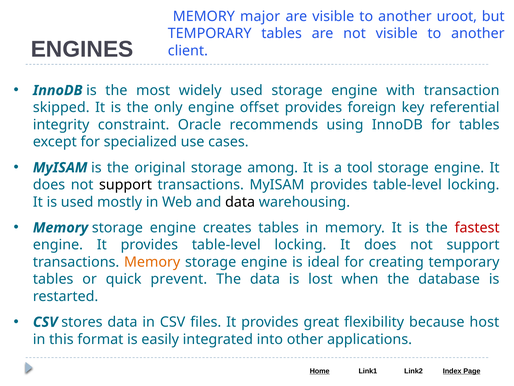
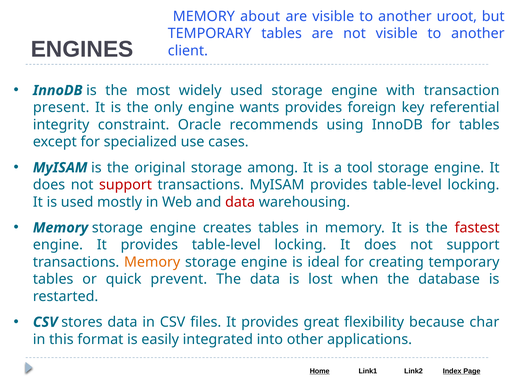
major: major -> about
skipped: skipped -> present
offset: offset -> wants
support at (125, 185) colour: black -> red
data at (240, 202) colour: black -> red
host: host -> char
